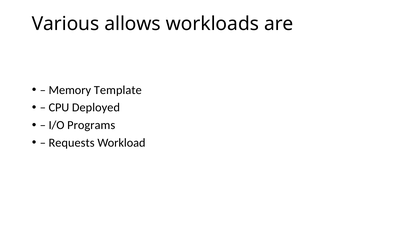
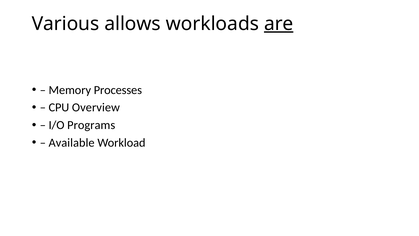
are underline: none -> present
Template: Template -> Processes
Deployed: Deployed -> Overview
Requests: Requests -> Available
